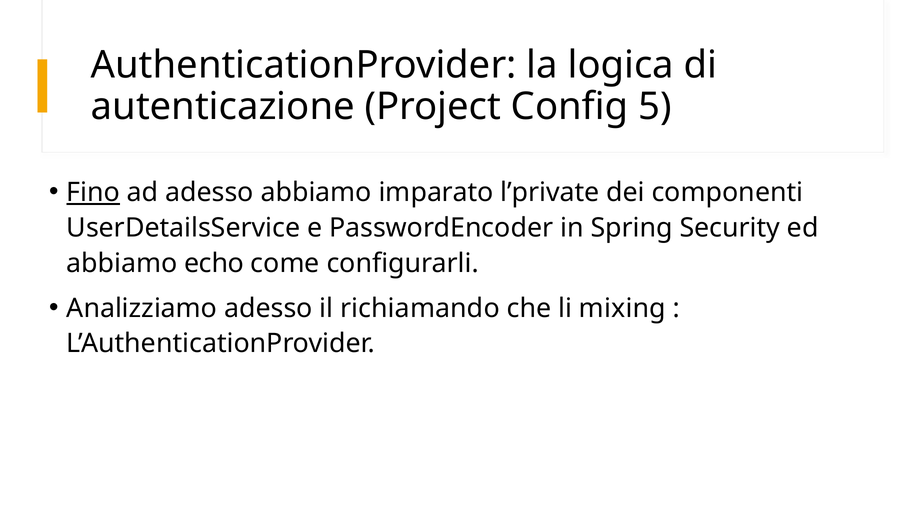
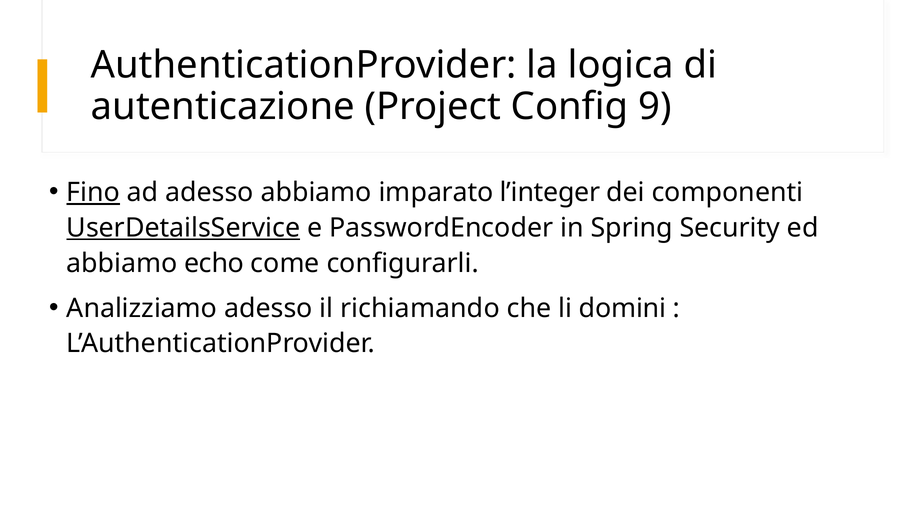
5: 5 -> 9
l’private: l’private -> l’integer
UserDetailsService underline: none -> present
mixing: mixing -> domini
